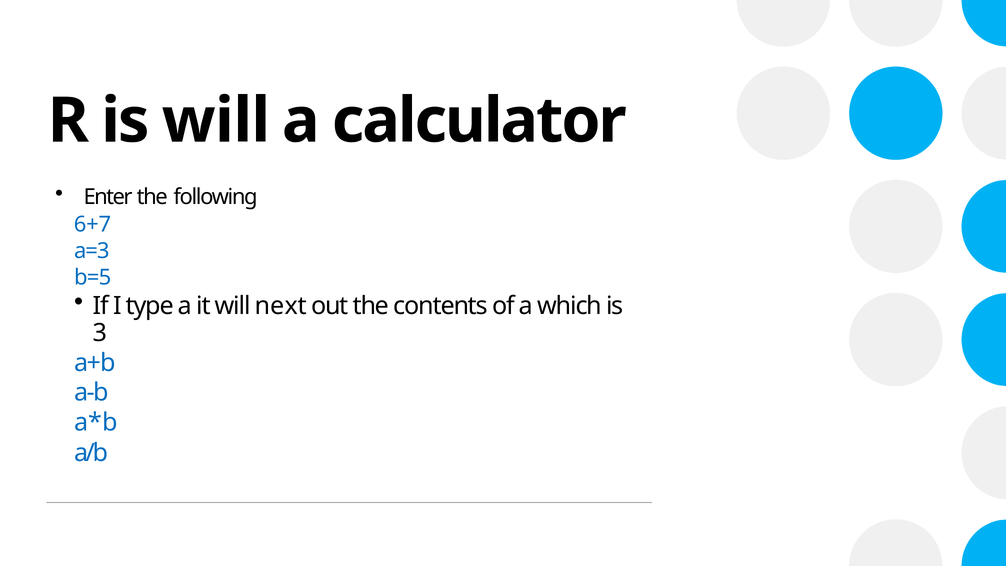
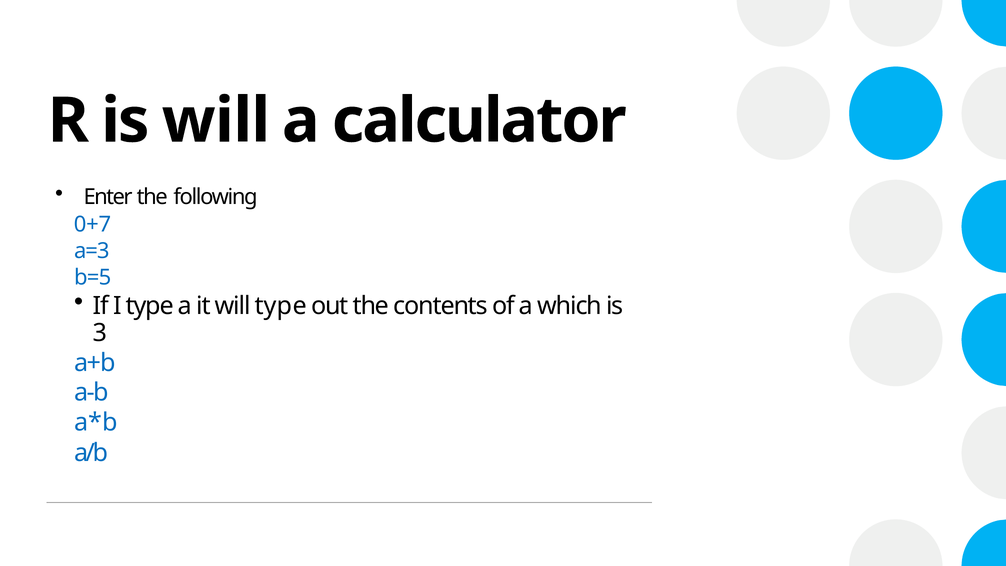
6+7: 6+7 -> 0+7
will next: next -> type
